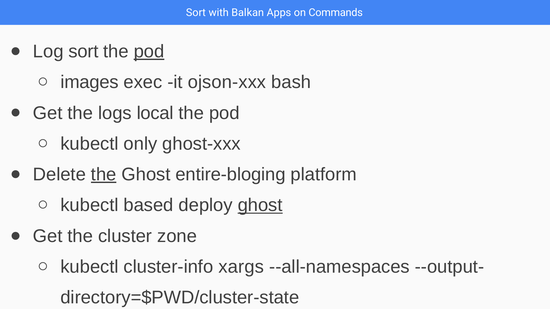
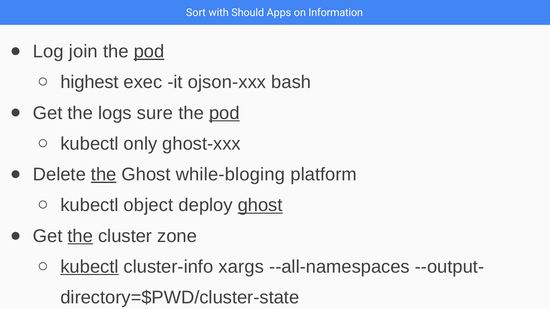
Balkan: Balkan -> Should
Commands: Commands -> Information
Log sort: sort -> join
images: images -> highest
local: local -> sure
pod at (224, 113) underline: none -> present
entire-bloging: entire-bloging -> while-bloging
based: based -> object
the at (80, 236) underline: none -> present
kubectl at (90, 267) underline: none -> present
